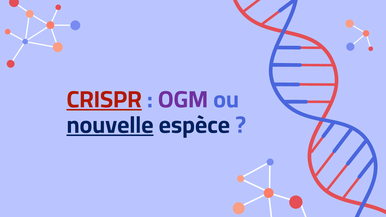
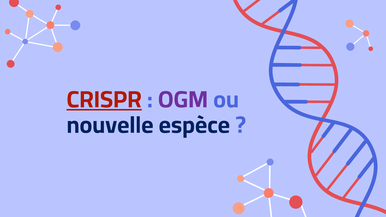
nouvelle underline: present -> none
